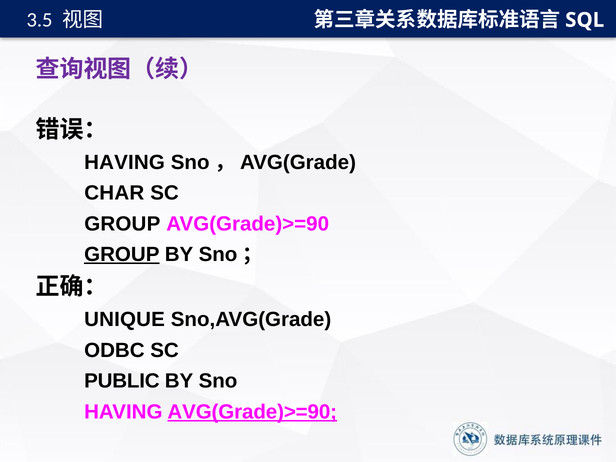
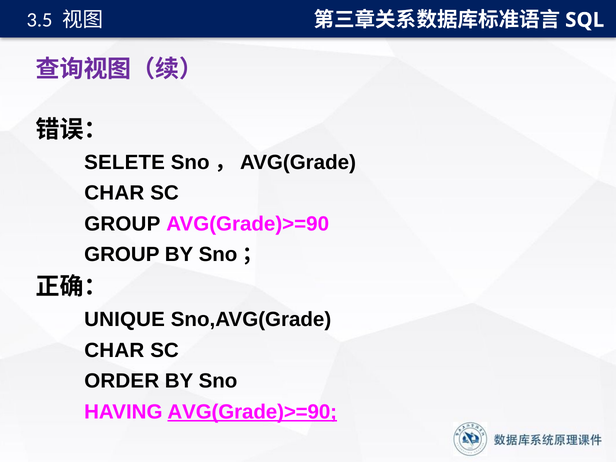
HAVING at (125, 162): HAVING -> SELETE
GROUP at (122, 255) underline: present -> none
ODBC at (114, 350): ODBC -> CHAR
PUBLIC: PUBLIC -> ORDER
